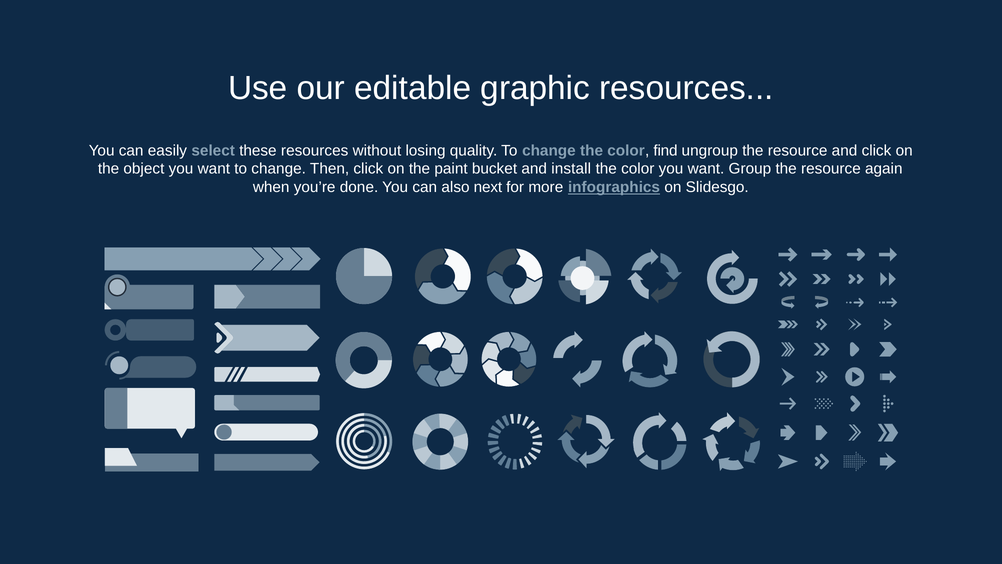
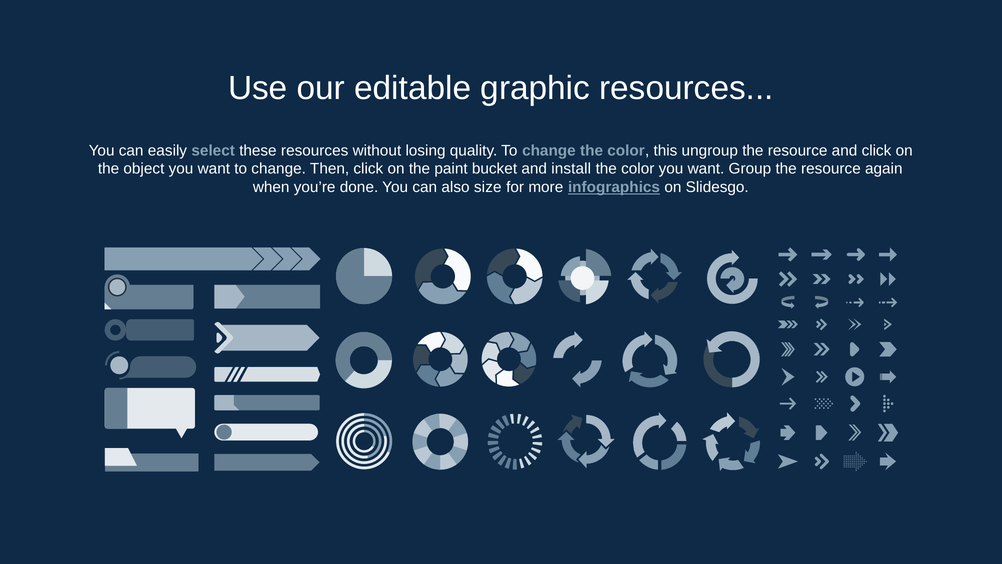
find: find -> this
next: next -> size
